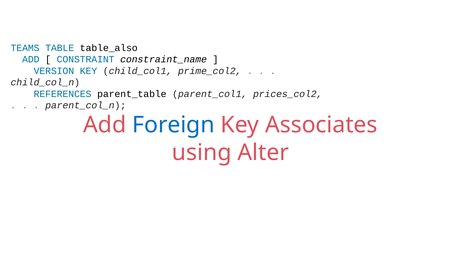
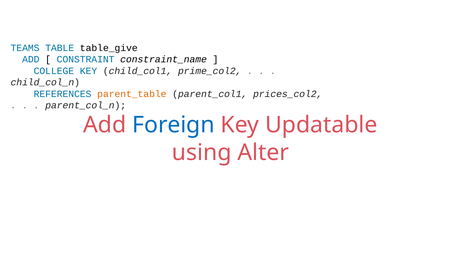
table_also: table_also -> table_give
VERSION: VERSION -> COLLEGE
parent_table colour: black -> orange
Associates: Associates -> Updatable
